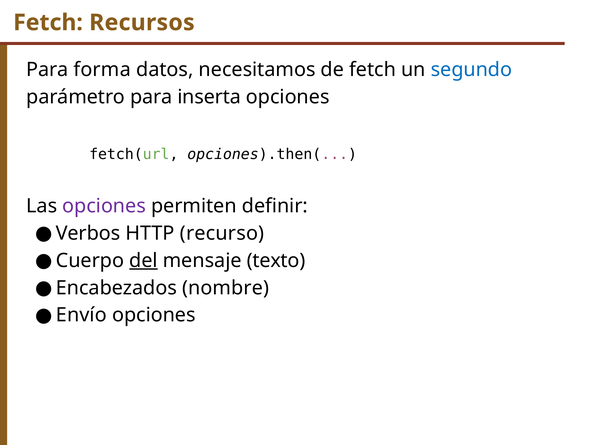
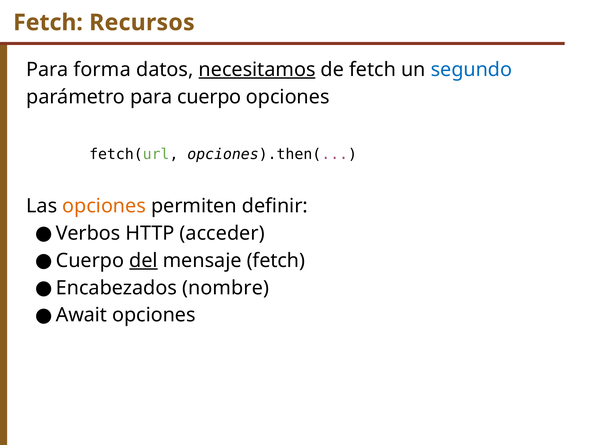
necesitamos underline: none -> present
para inserta: inserta -> cuerpo
opciones at (104, 206) colour: purple -> orange
recurso: recurso -> acceder
mensaje texto: texto -> fetch
Envío: Envío -> Await
